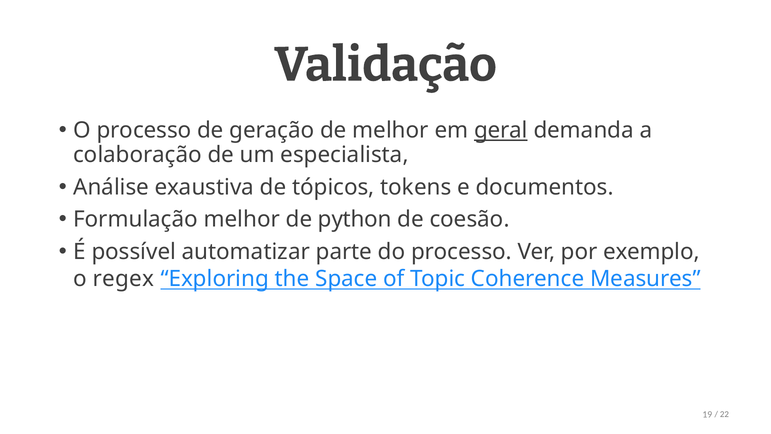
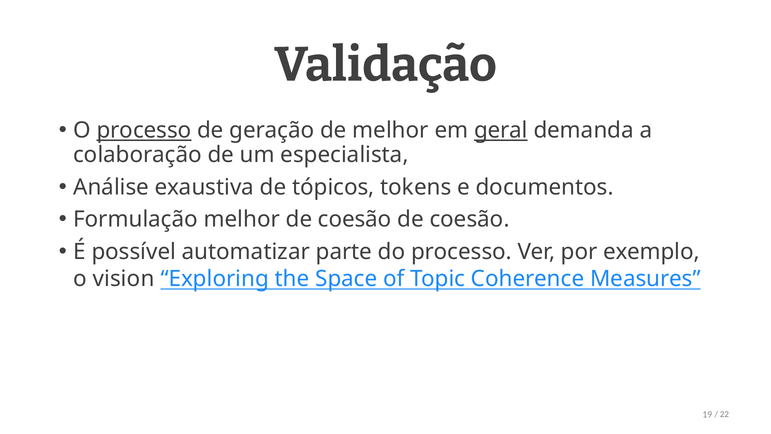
processo at (144, 130) underline: none -> present
python at (355, 219): python -> coesão
regex: regex -> vision
